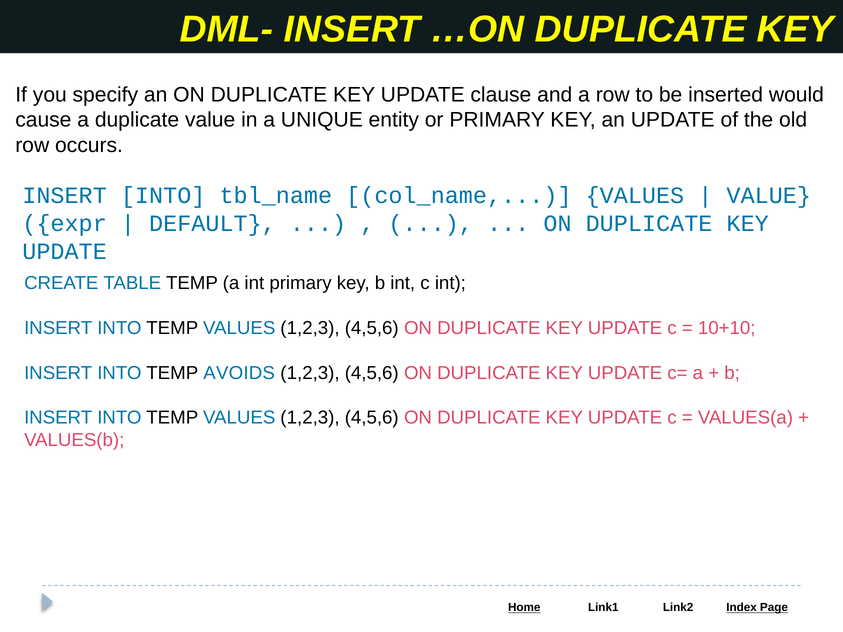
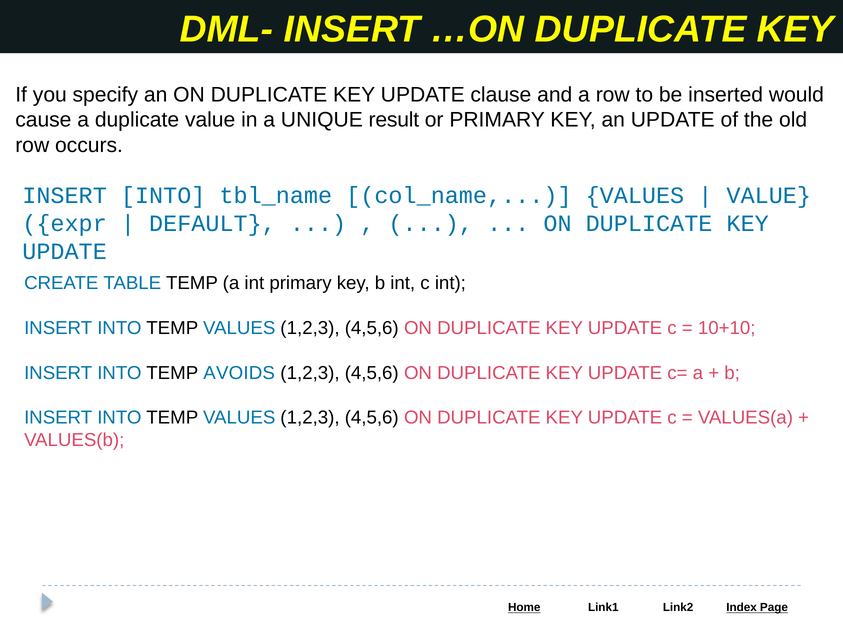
entity: entity -> result
